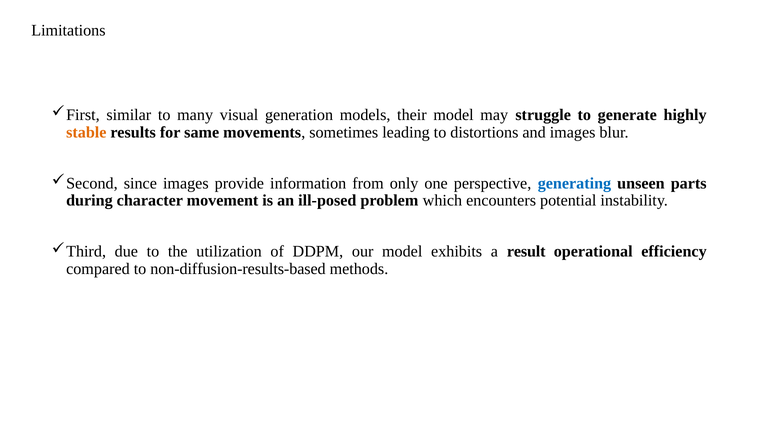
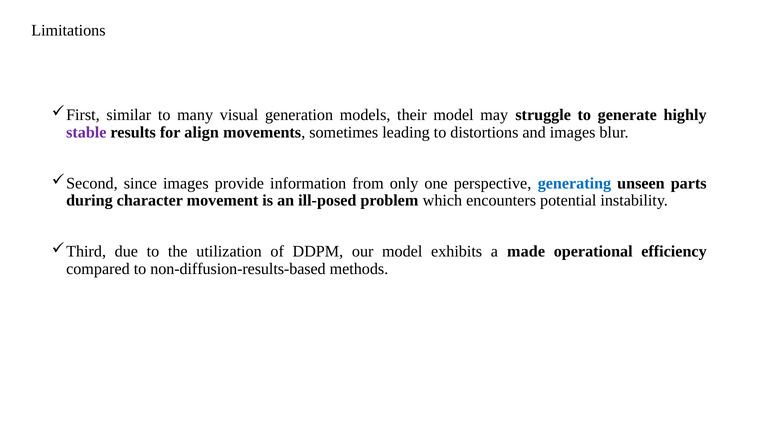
stable colour: orange -> purple
same: same -> align
result: result -> made
